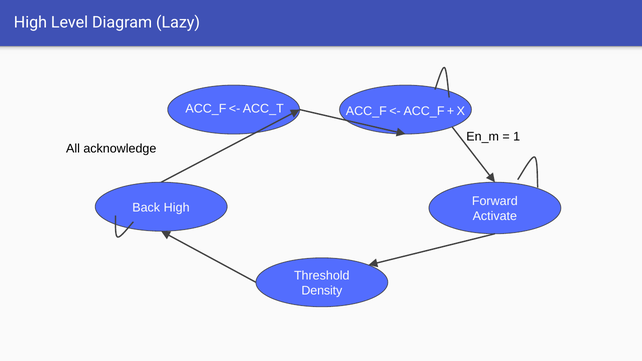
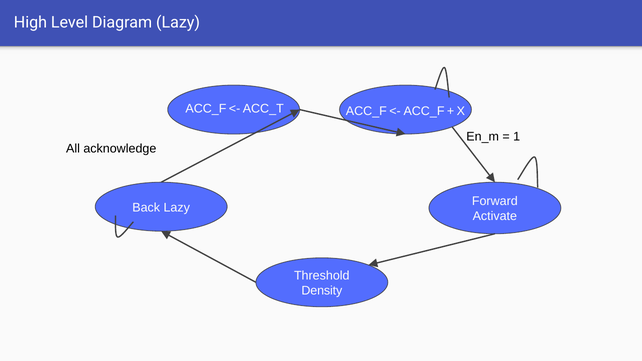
Back High: High -> Lazy
